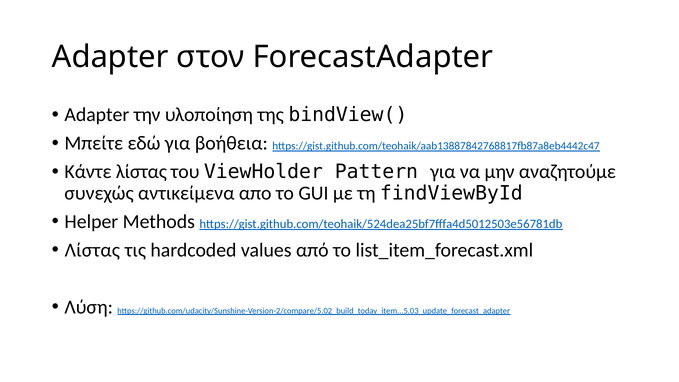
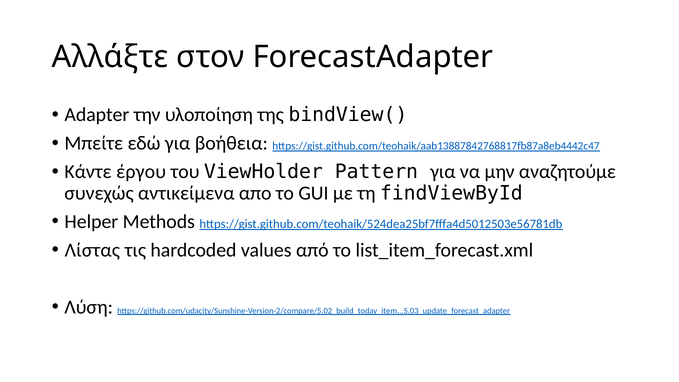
Adapter at (110, 57): Adapter -> Αλλάξτε
Κάντε λίστας: λίστας -> έργου
